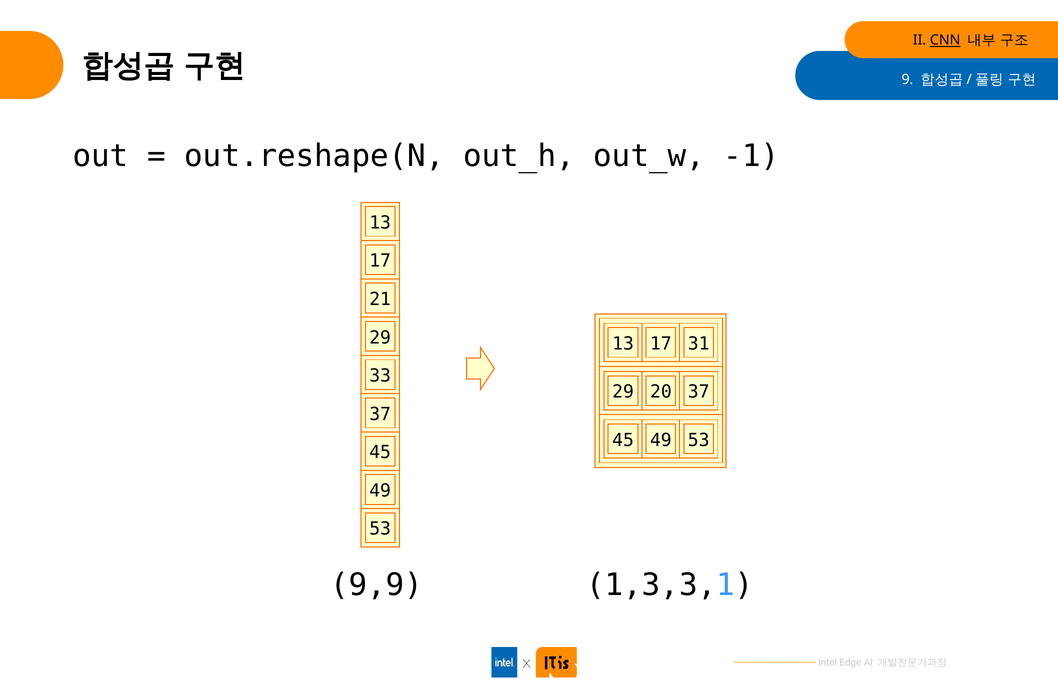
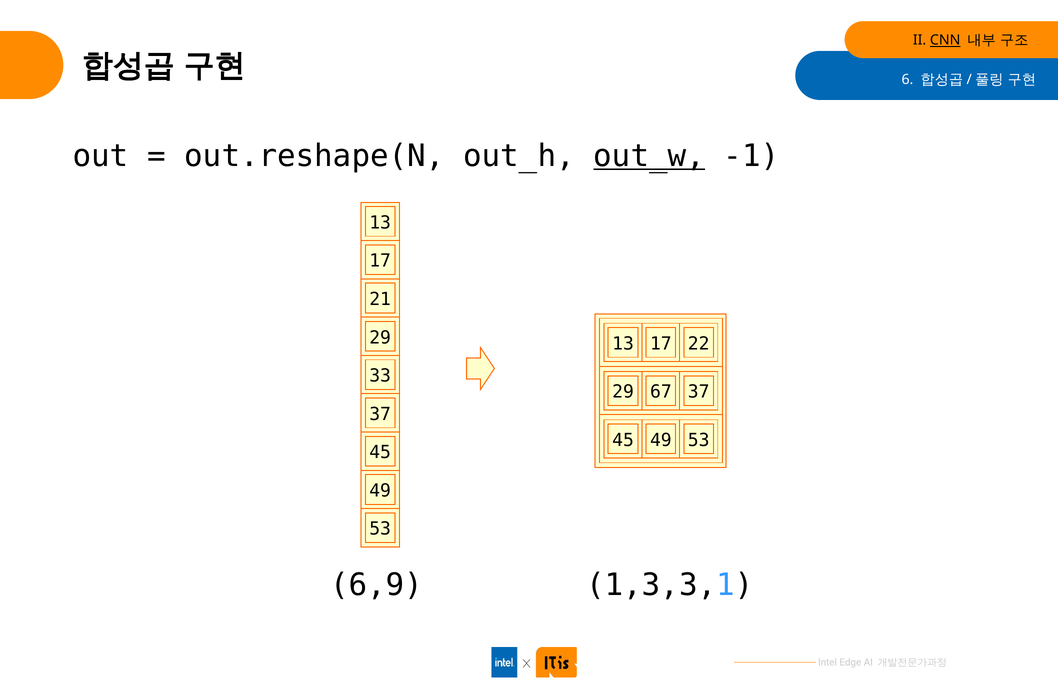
9: 9 -> 6
out_w underline: none -> present
31: 31 -> 22
20: 20 -> 67
9,9: 9,9 -> 6,9
